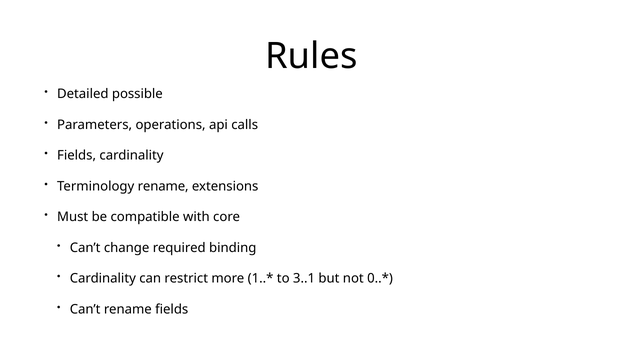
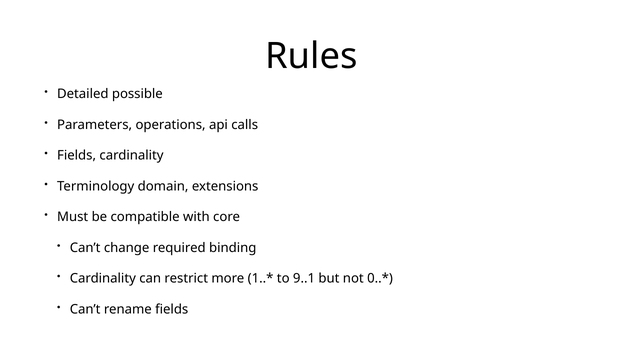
Terminology rename: rename -> domain
3..1: 3..1 -> 9..1
